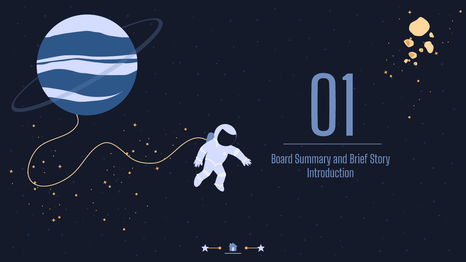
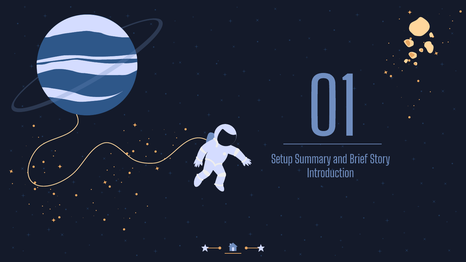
Board: Board -> Setup
